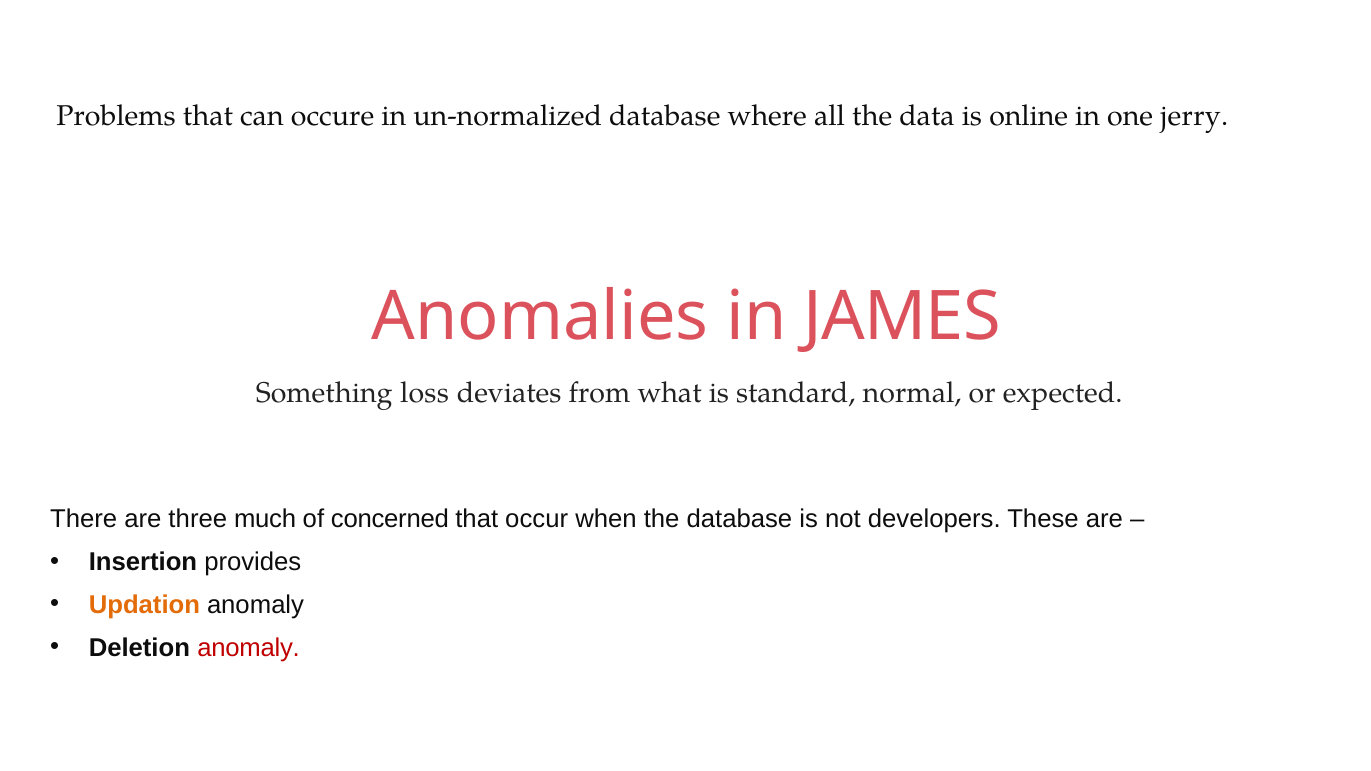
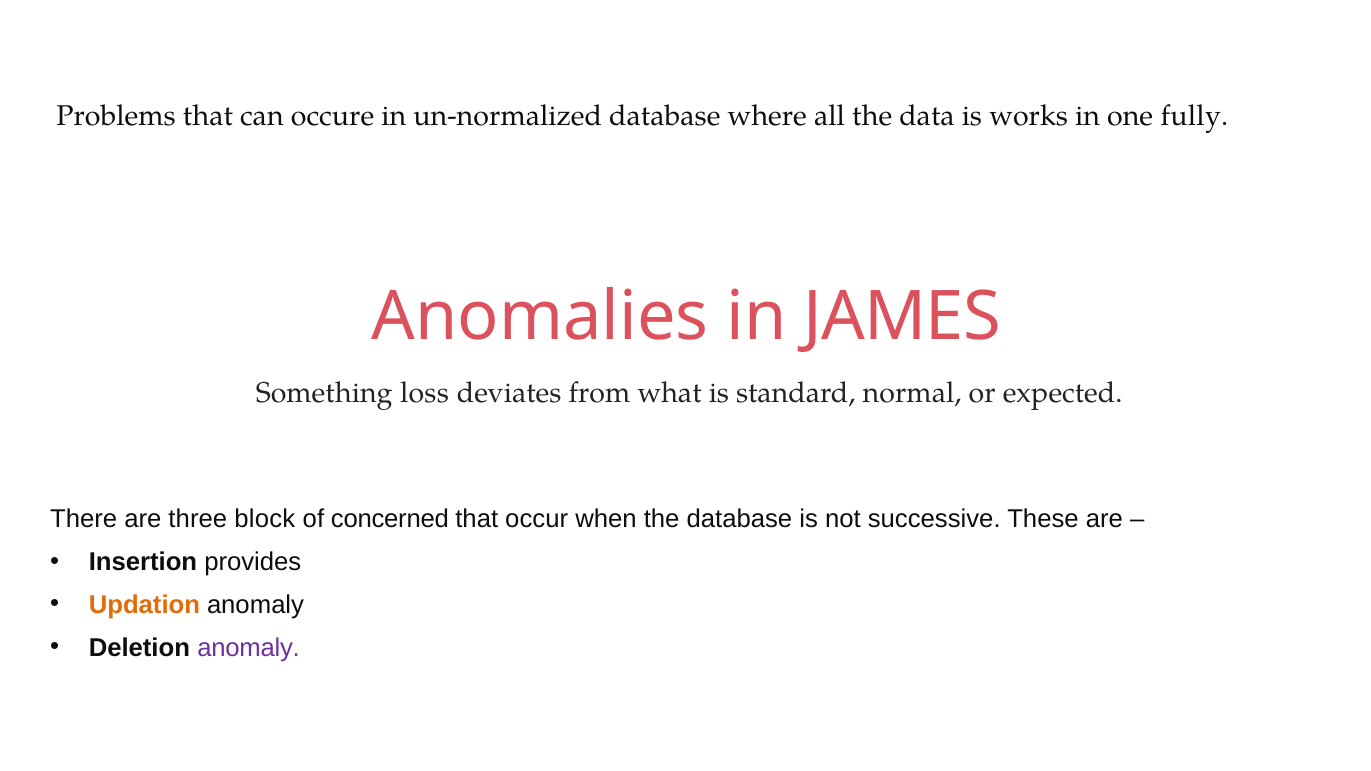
online: online -> works
jerry: jerry -> fully
much: much -> block
developers: developers -> successive
anomaly at (248, 648) colour: red -> purple
